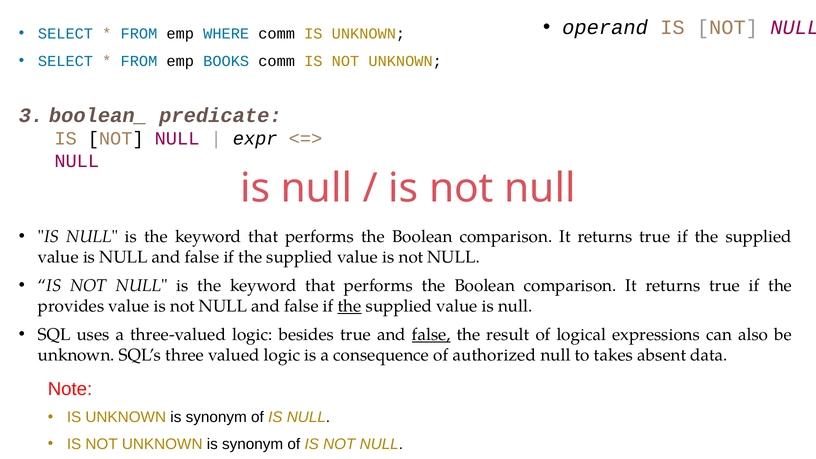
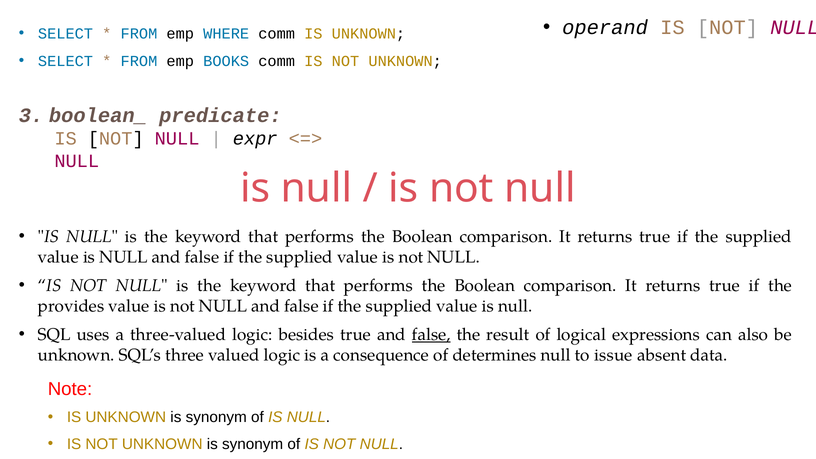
the at (350, 306) underline: present -> none
authorized: authorized -> determines
takes: takes -> issue
